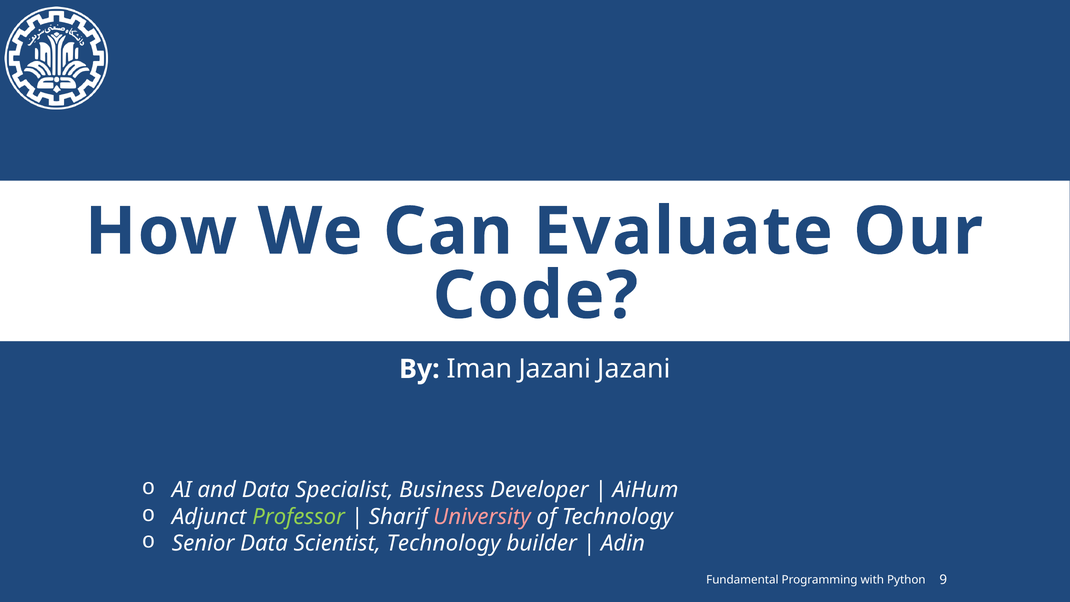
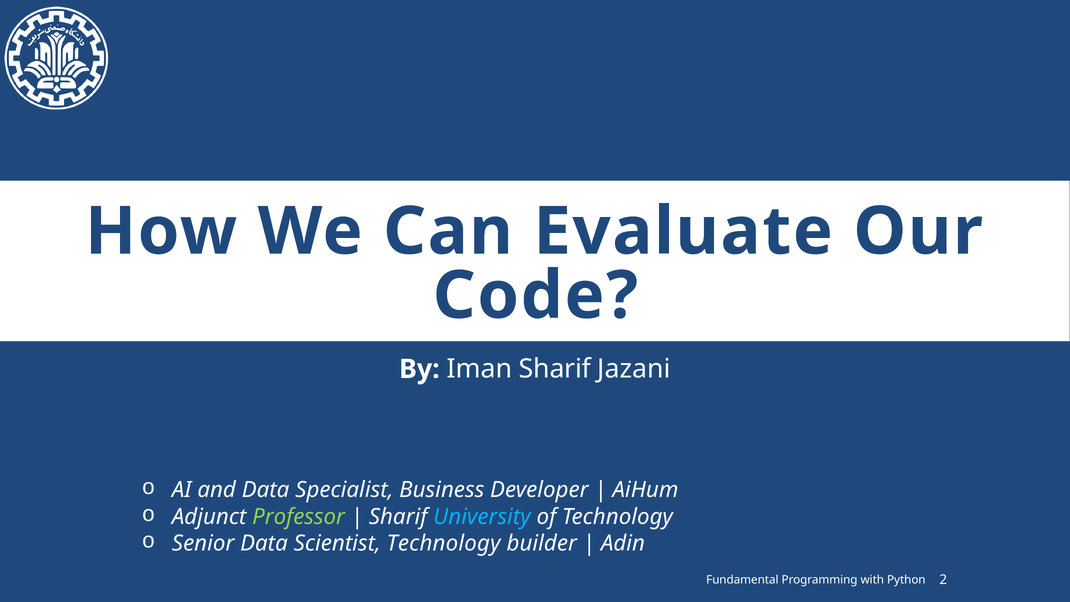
Iman Jazani: Jazani -> Sharif
University colour: pink -> light blue
9: 9 -> 2
